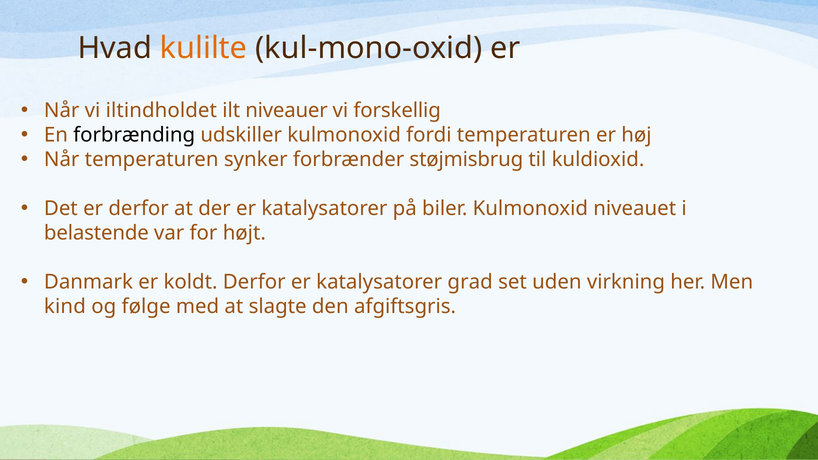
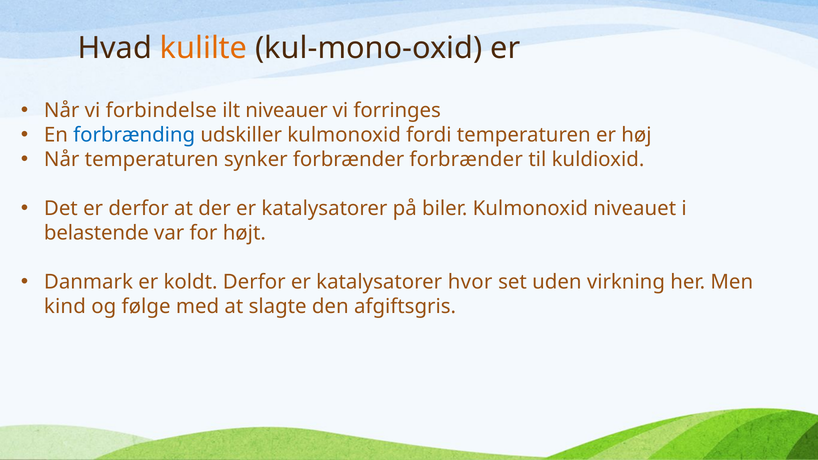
iltindholdet: iltindholdet -> forbindelse
forskellig: forskellig -> forringes
forbrænding colour: black -> blue
forbrænder støjmisbrug: støjmisbrug -> forbrænder
grad: grad -> hvor
